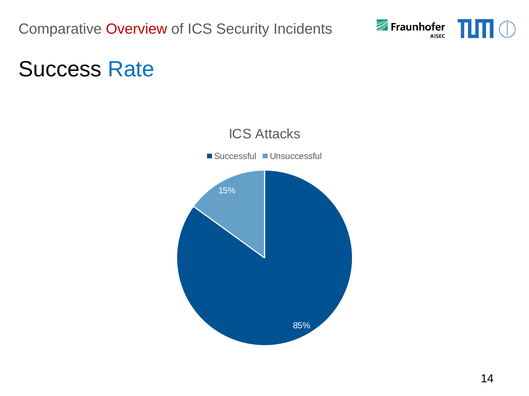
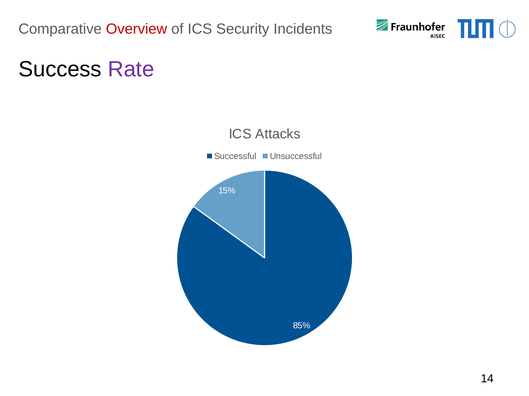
Rate colour: blue -> purple
